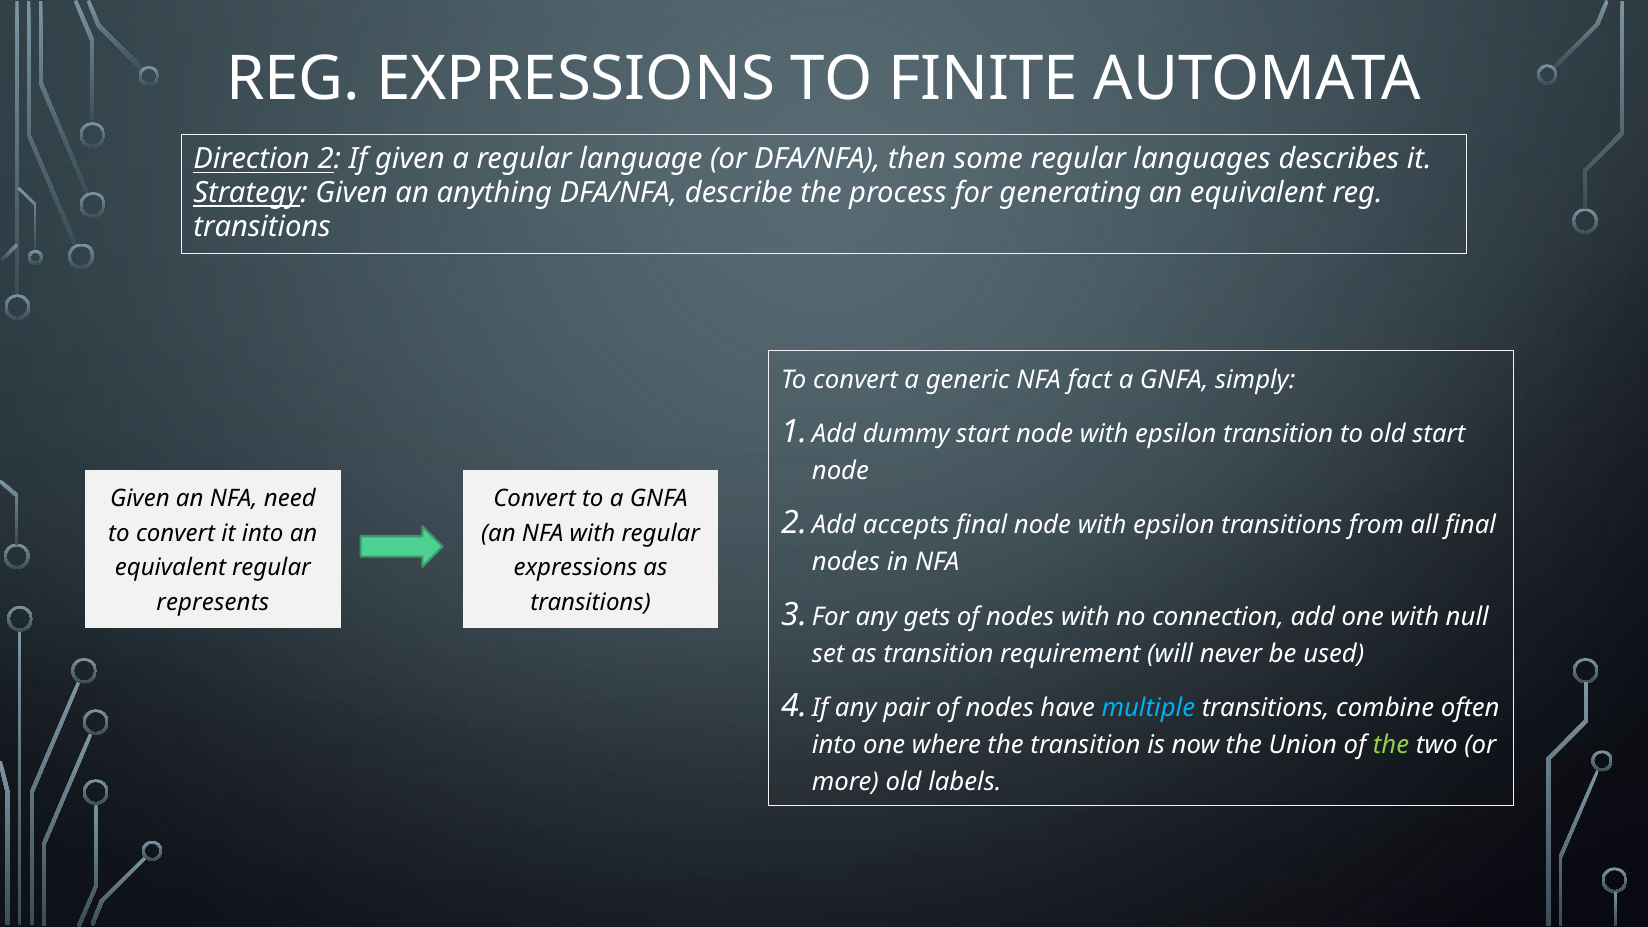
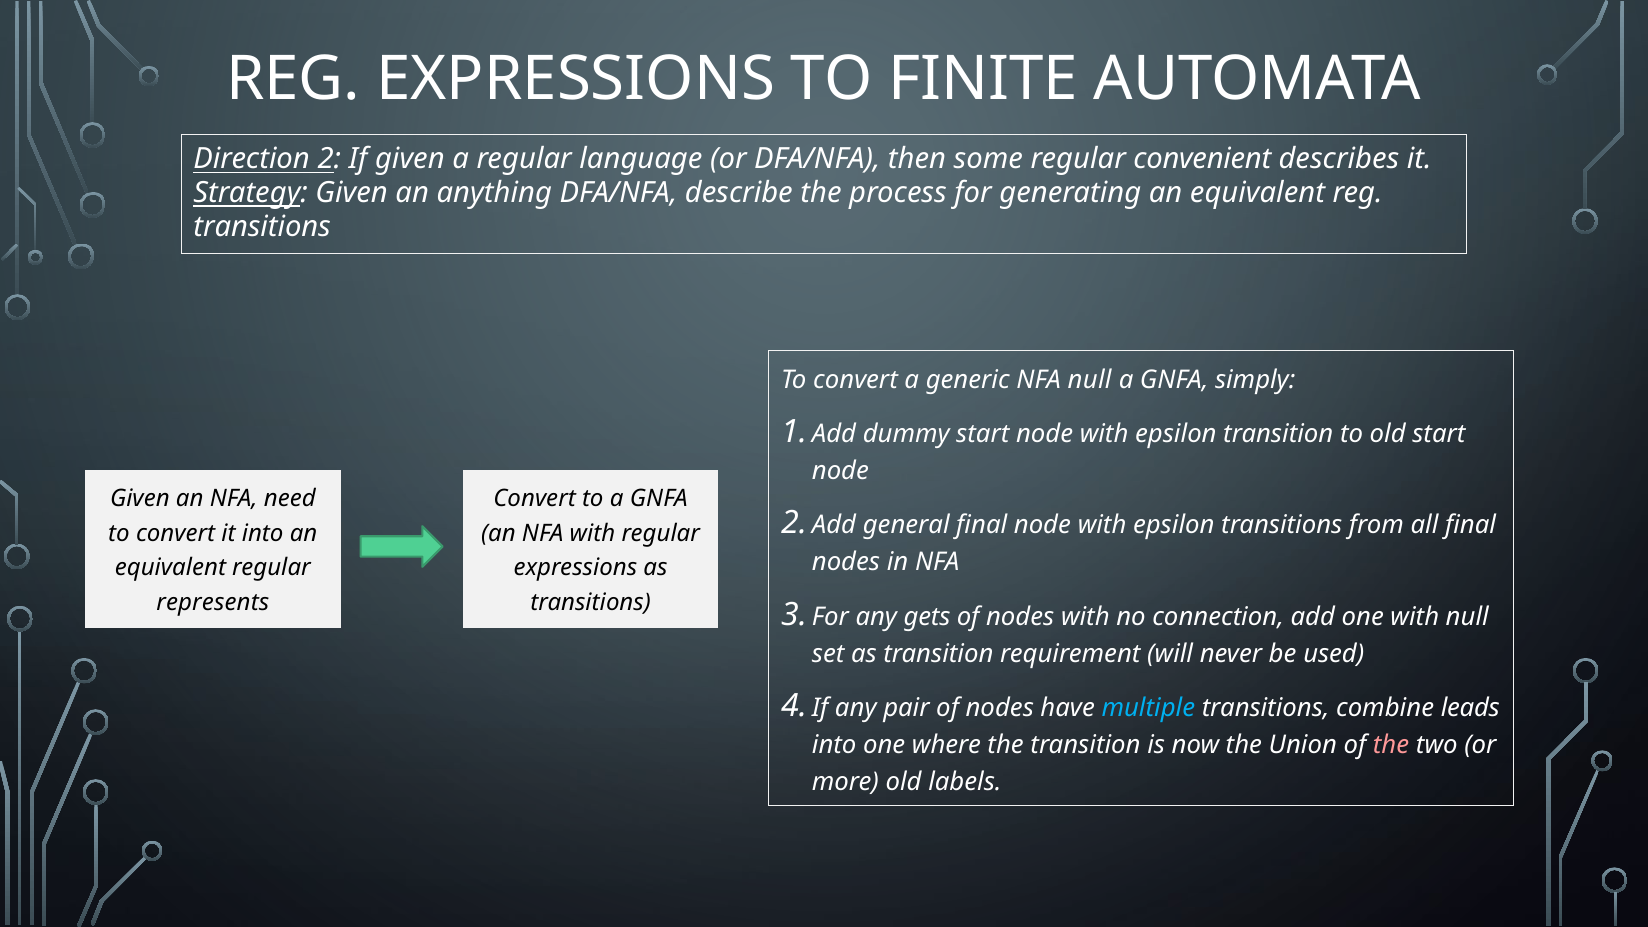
languages: languages -> convenient
NFA fact: fact -> null
accepts: accepts -> general
often: often -> leads
the at (1391, 745) colour: light green -> pink
